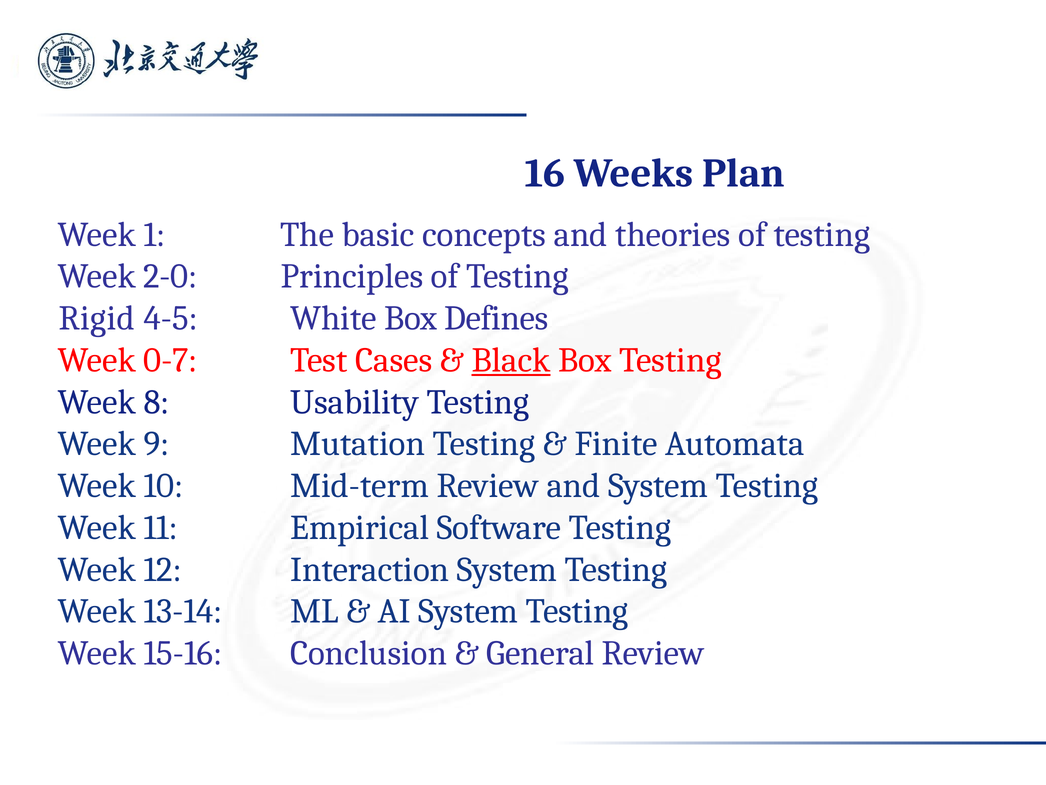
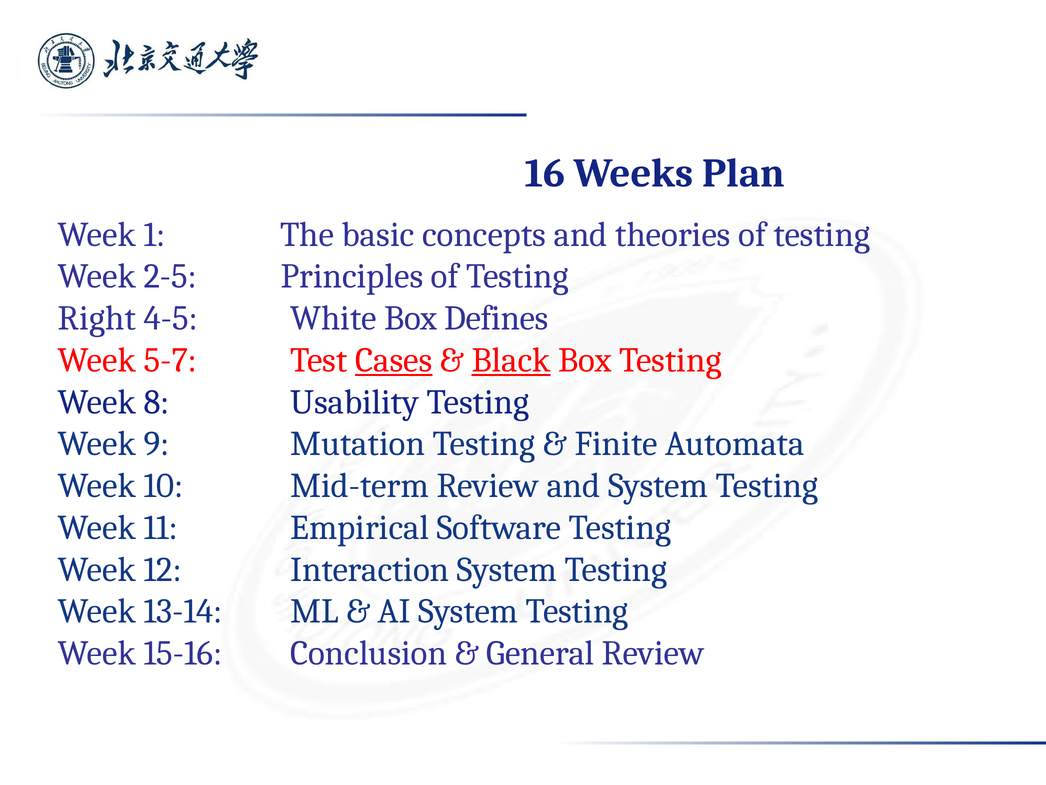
2-0: 2-0 -> 2-5
Rigid: Rigid -> Right
0-7: 0-7 -> 5-7
Cases underline: none -> present
